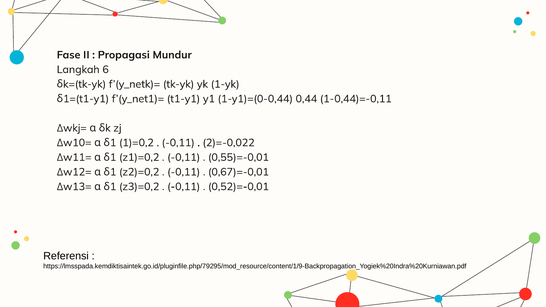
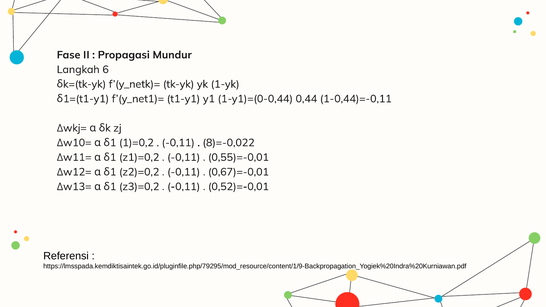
2)=-0,022: 2)=-0,022 -> 8)=-0,022
